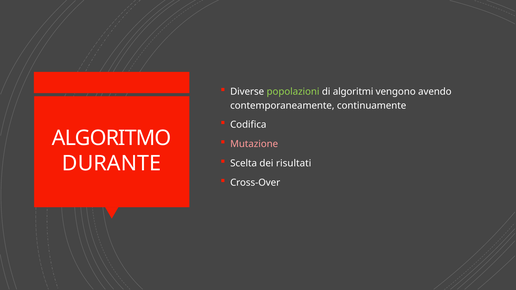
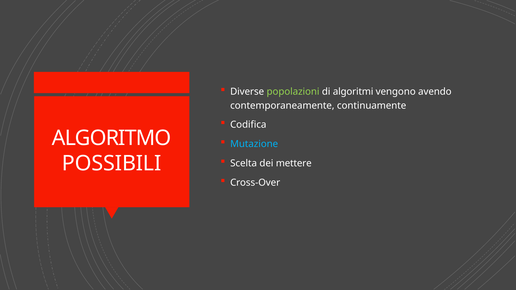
Mutazione colour: pink -> light blue
DURANTE: DURANTE -> POSSIBILI
risultati: risultati -> mettere
